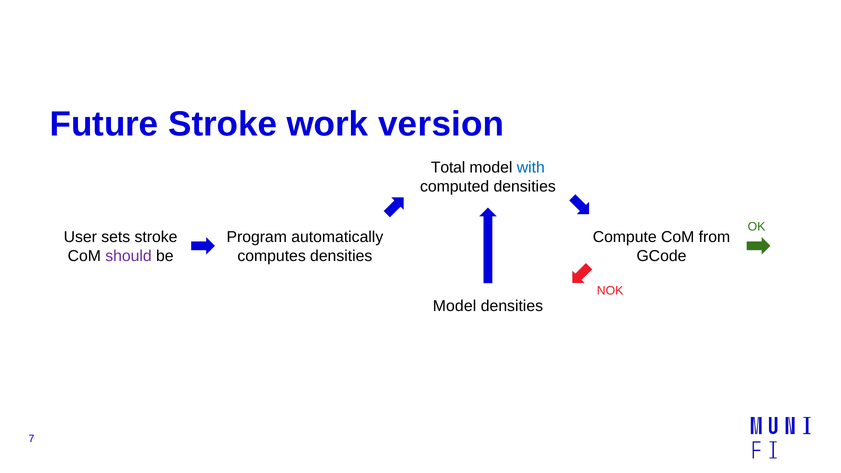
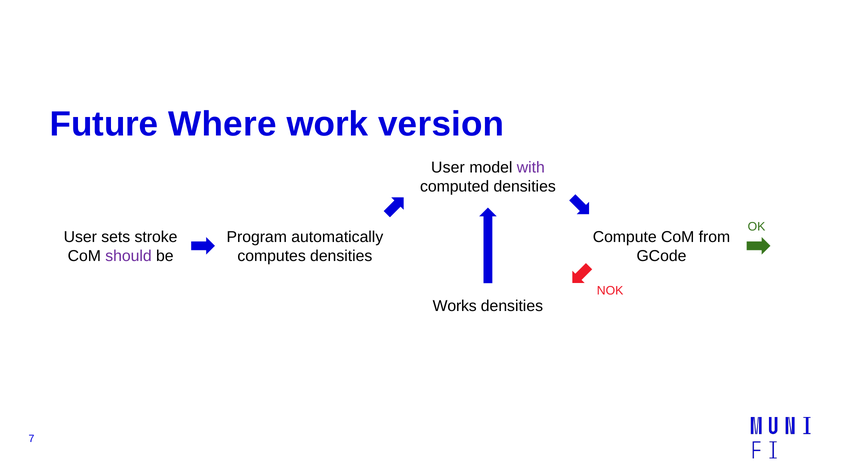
Future Stroke: Stroke -> Where
Total at (448, 168): Total -> User
with colour: blue -> purple
Model at (455, 306): Model -> Works
